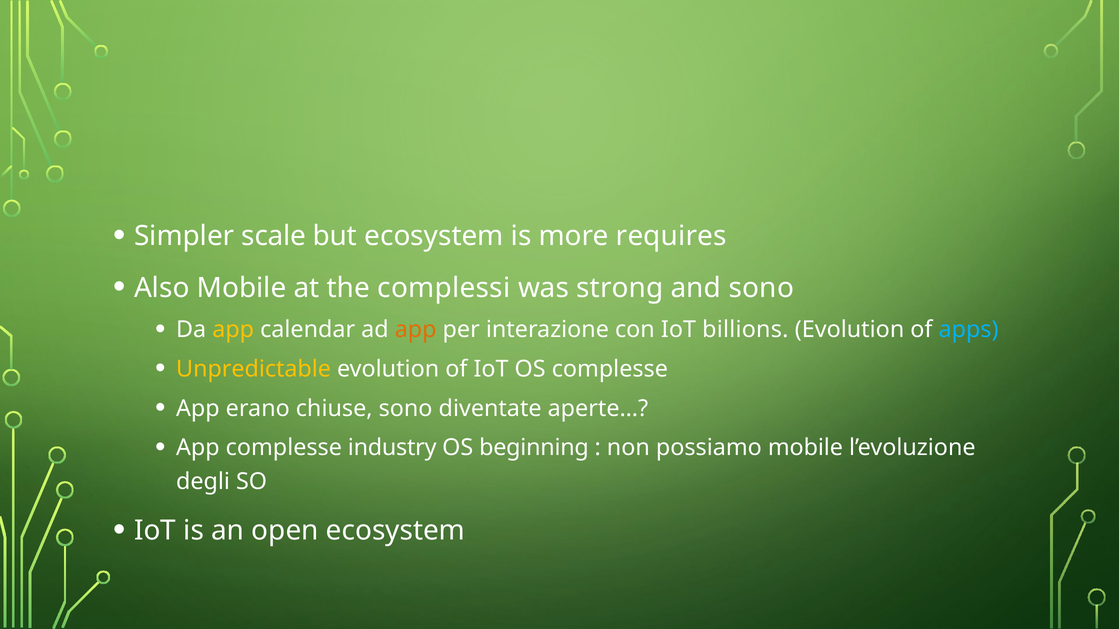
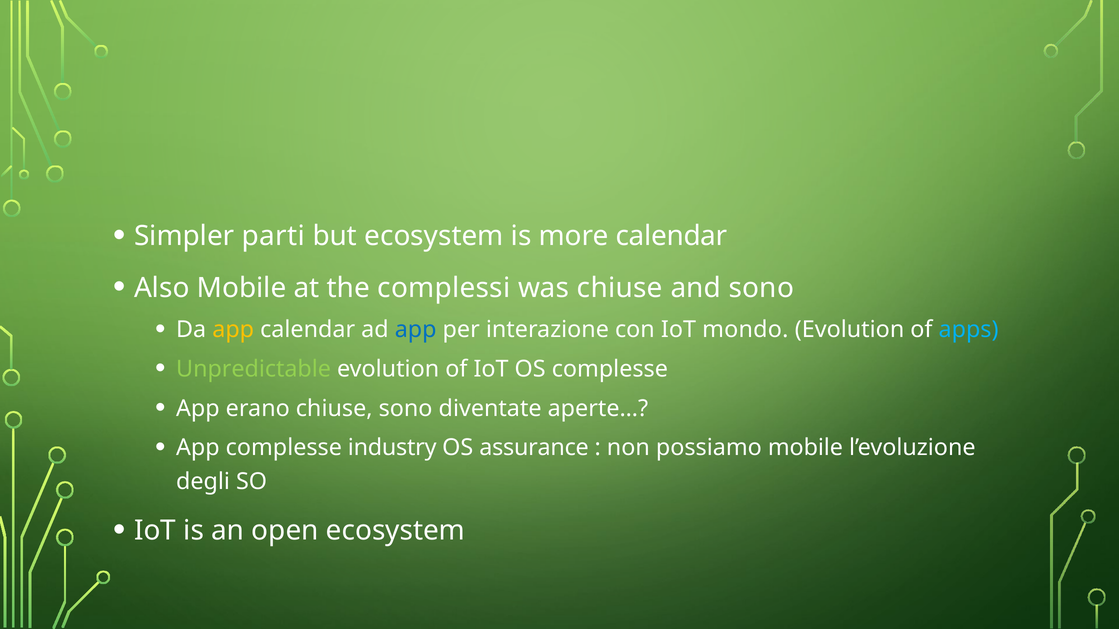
scale: scale -> parti
more requires: requires -> calendar
was strong: strong -> chiuse
app at (416, 330) colour: orange -> blue
billions: billions -> mondo
Unpredictable colour: yellow -> light green
beginning: beginning -> assurance
